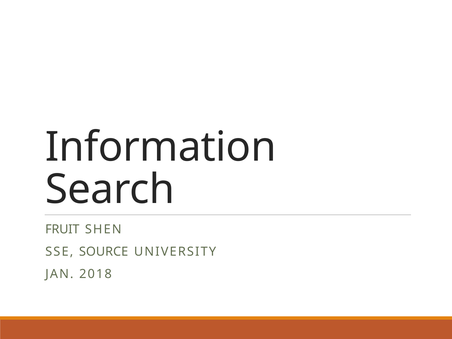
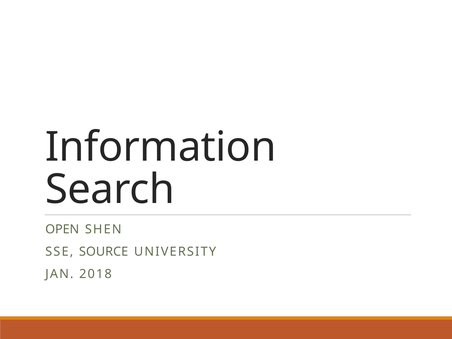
FRUIT: FRUIT -> OPEN
